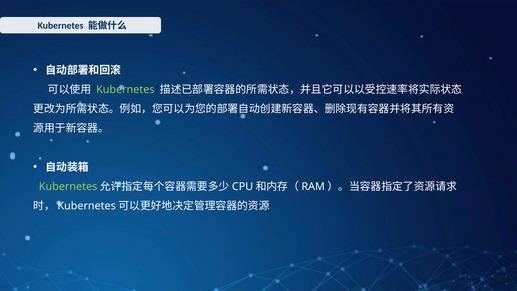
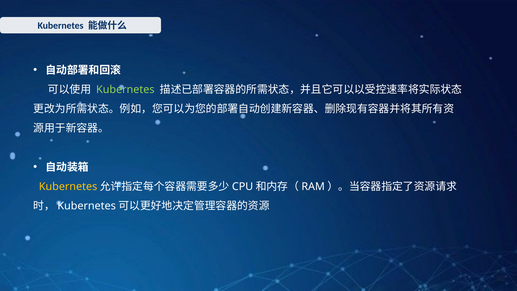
Kubernetes at (68, 186) colour: light green -> yellow
